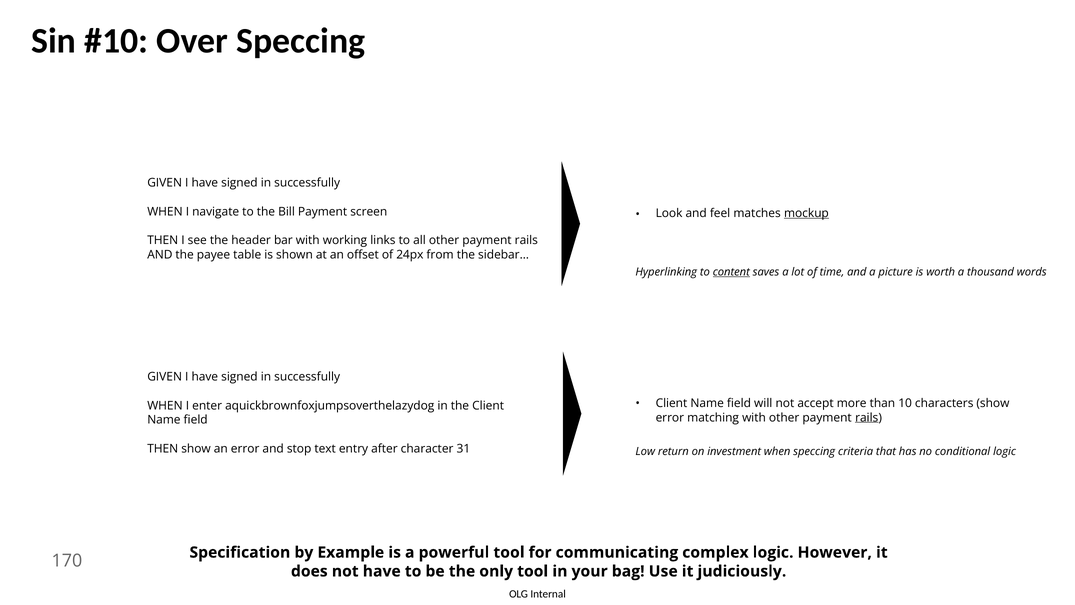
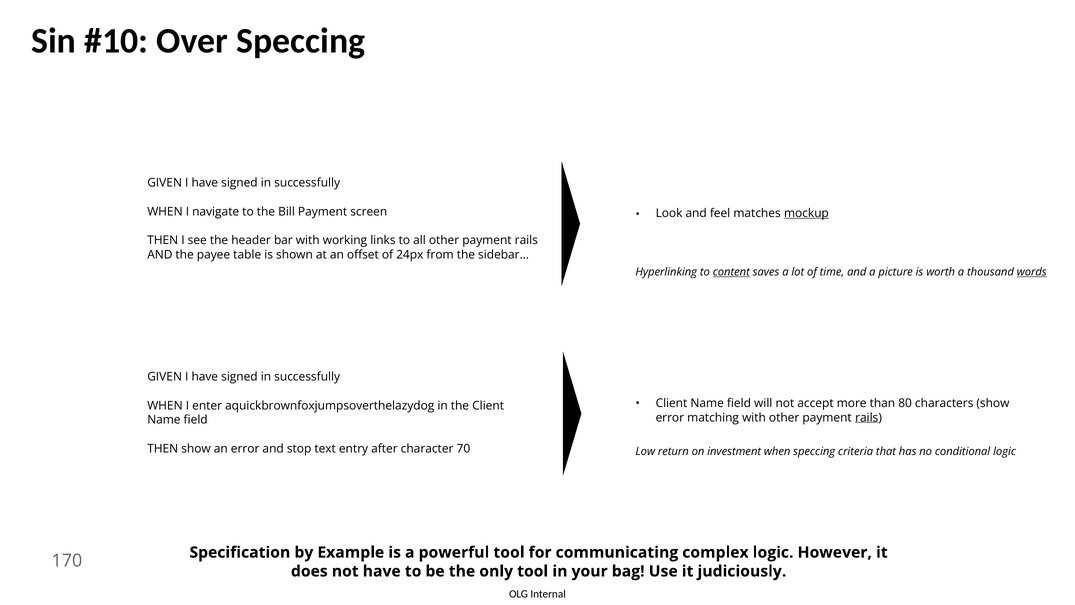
words underline: none -> present
10: 10 -> 80
31: 31 -> 70
